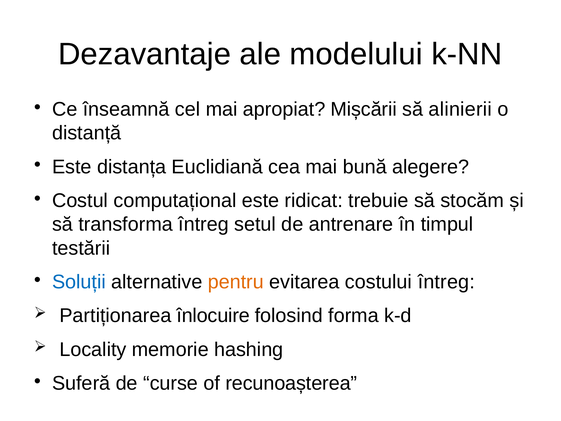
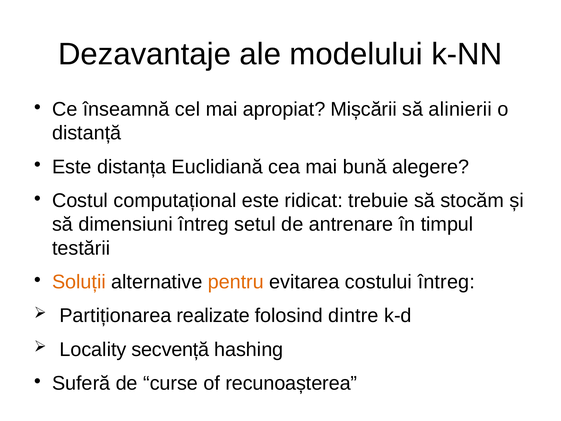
transforma: transforma -> dimensiuni
Soluții colour: blue -> orange
înlocuire: înlocuire -> realizate
forma: forma -> dintre
memorie: memorie -> secvență
